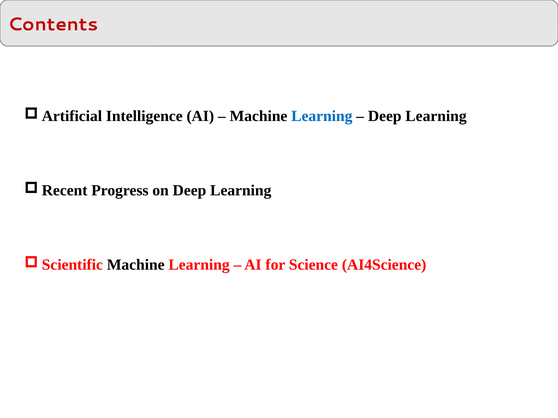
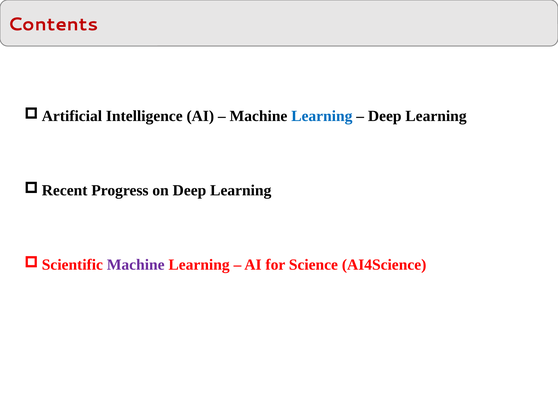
Machine at (136, 265) colour: black -> purple
